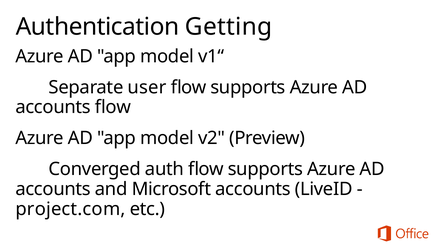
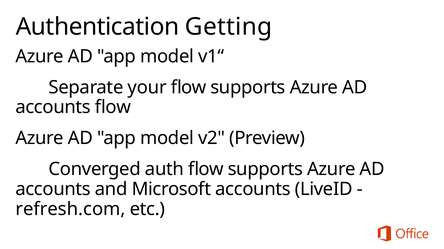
user: user -> your
project.com: project.com -> refresh.com
